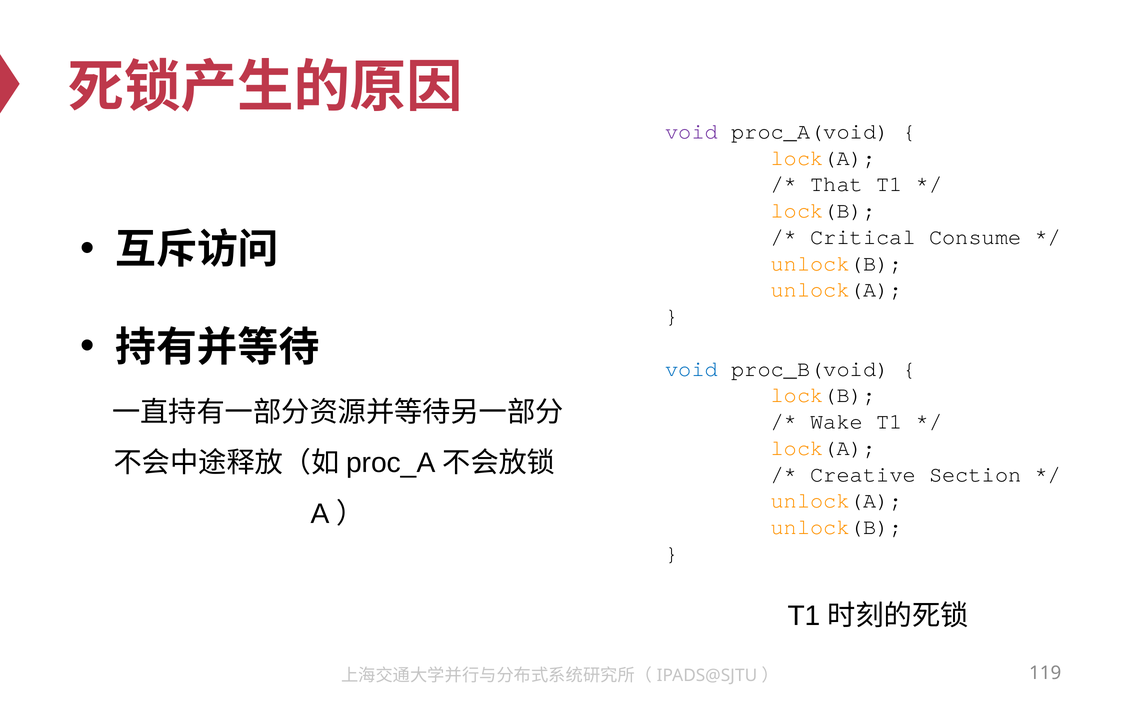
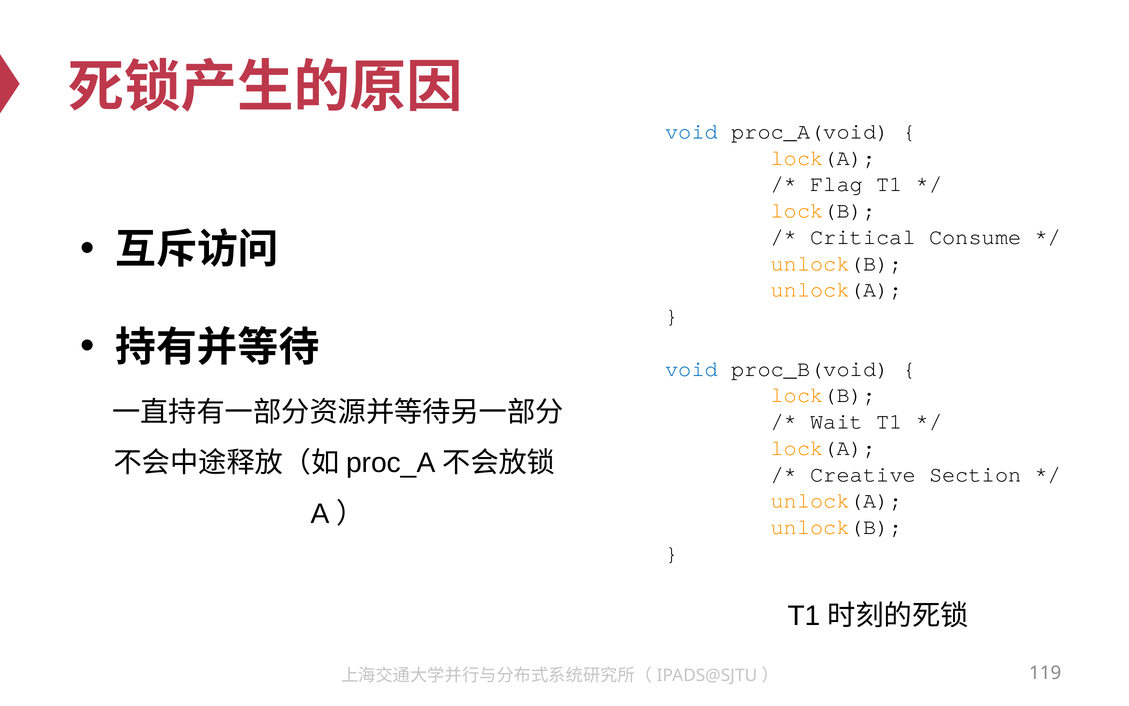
void at (692, 131) colour: purple -> blue
That: That -> Flag
Wake: Wake -> Wait
